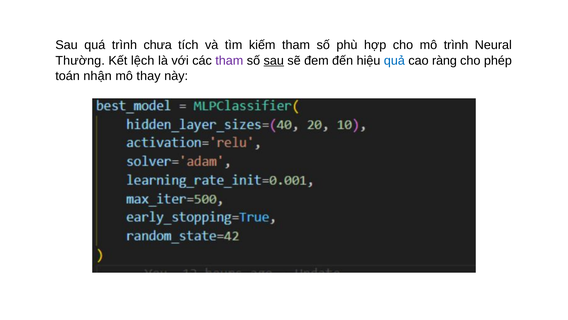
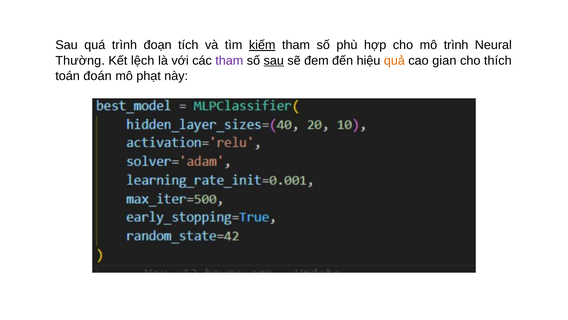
chưa: chưa -> đoạn
kiếm underline: none -> present
quả colour: blue -> orange
ràng: ràng -> gian
phép: phép -> thích
nhận: nhận -> đoán
thay: thay -> phạt
